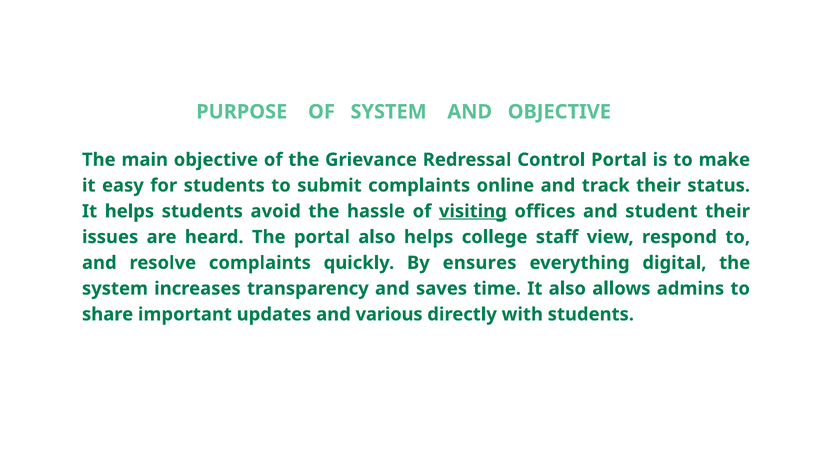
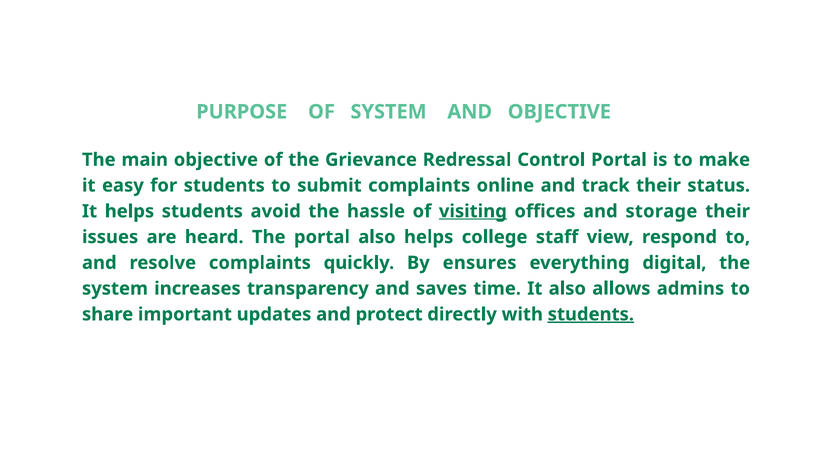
student: student -> storage
various: various -> protect
students at (591, 315) underline: none -> present
